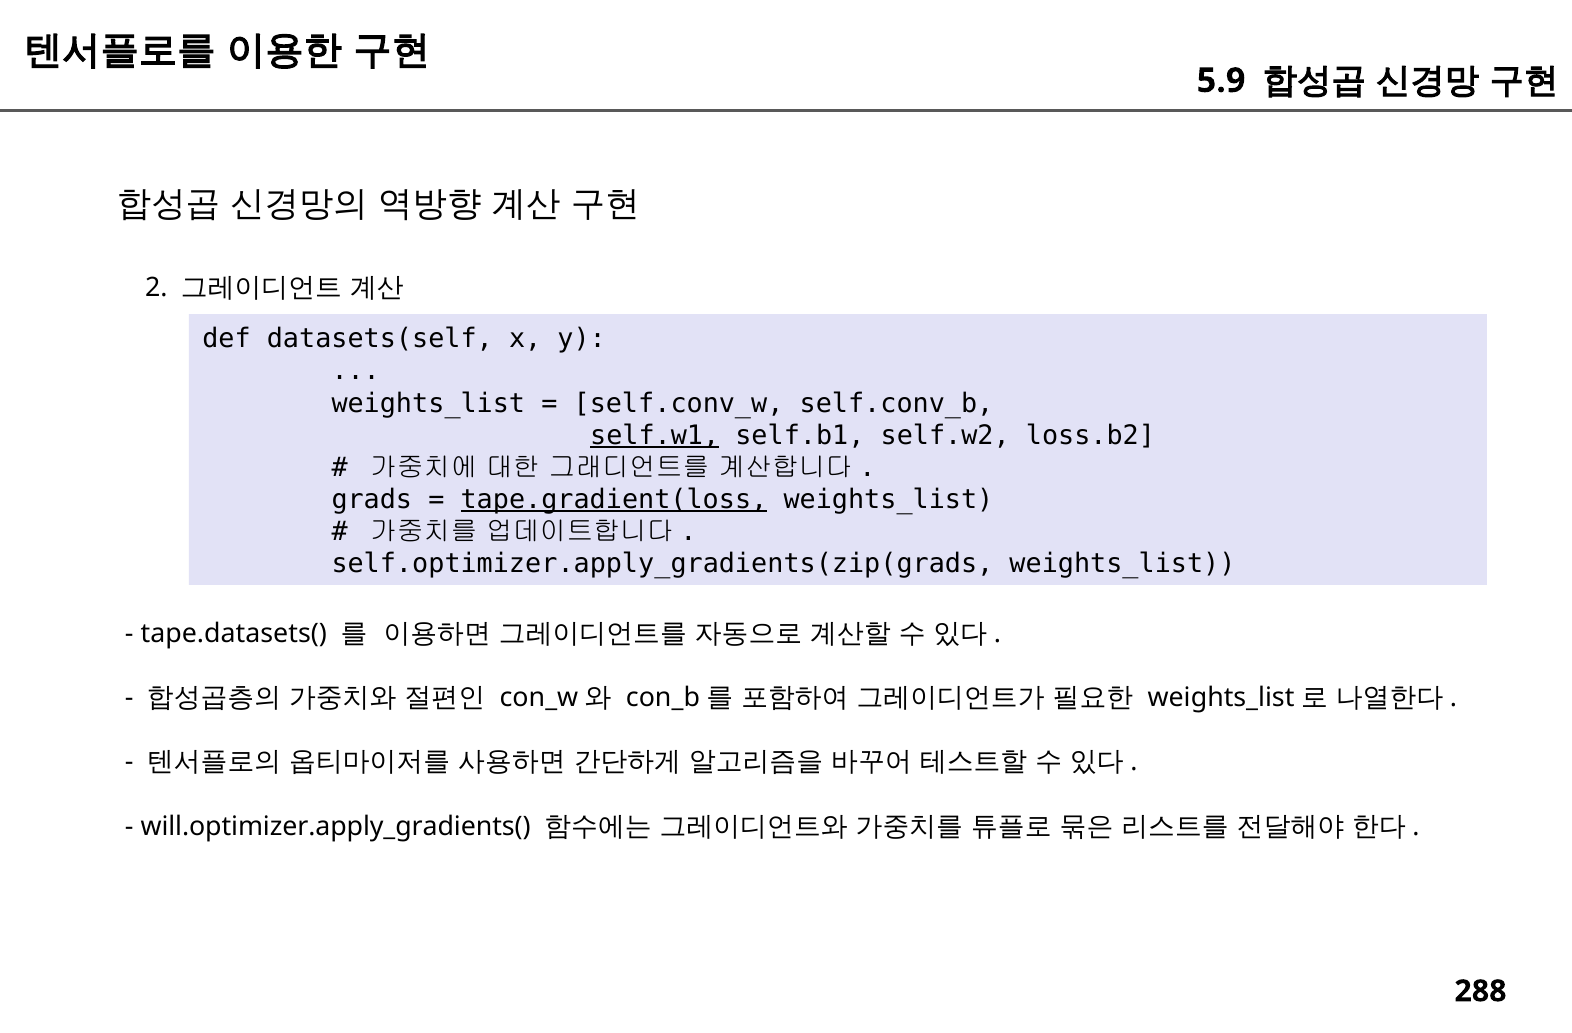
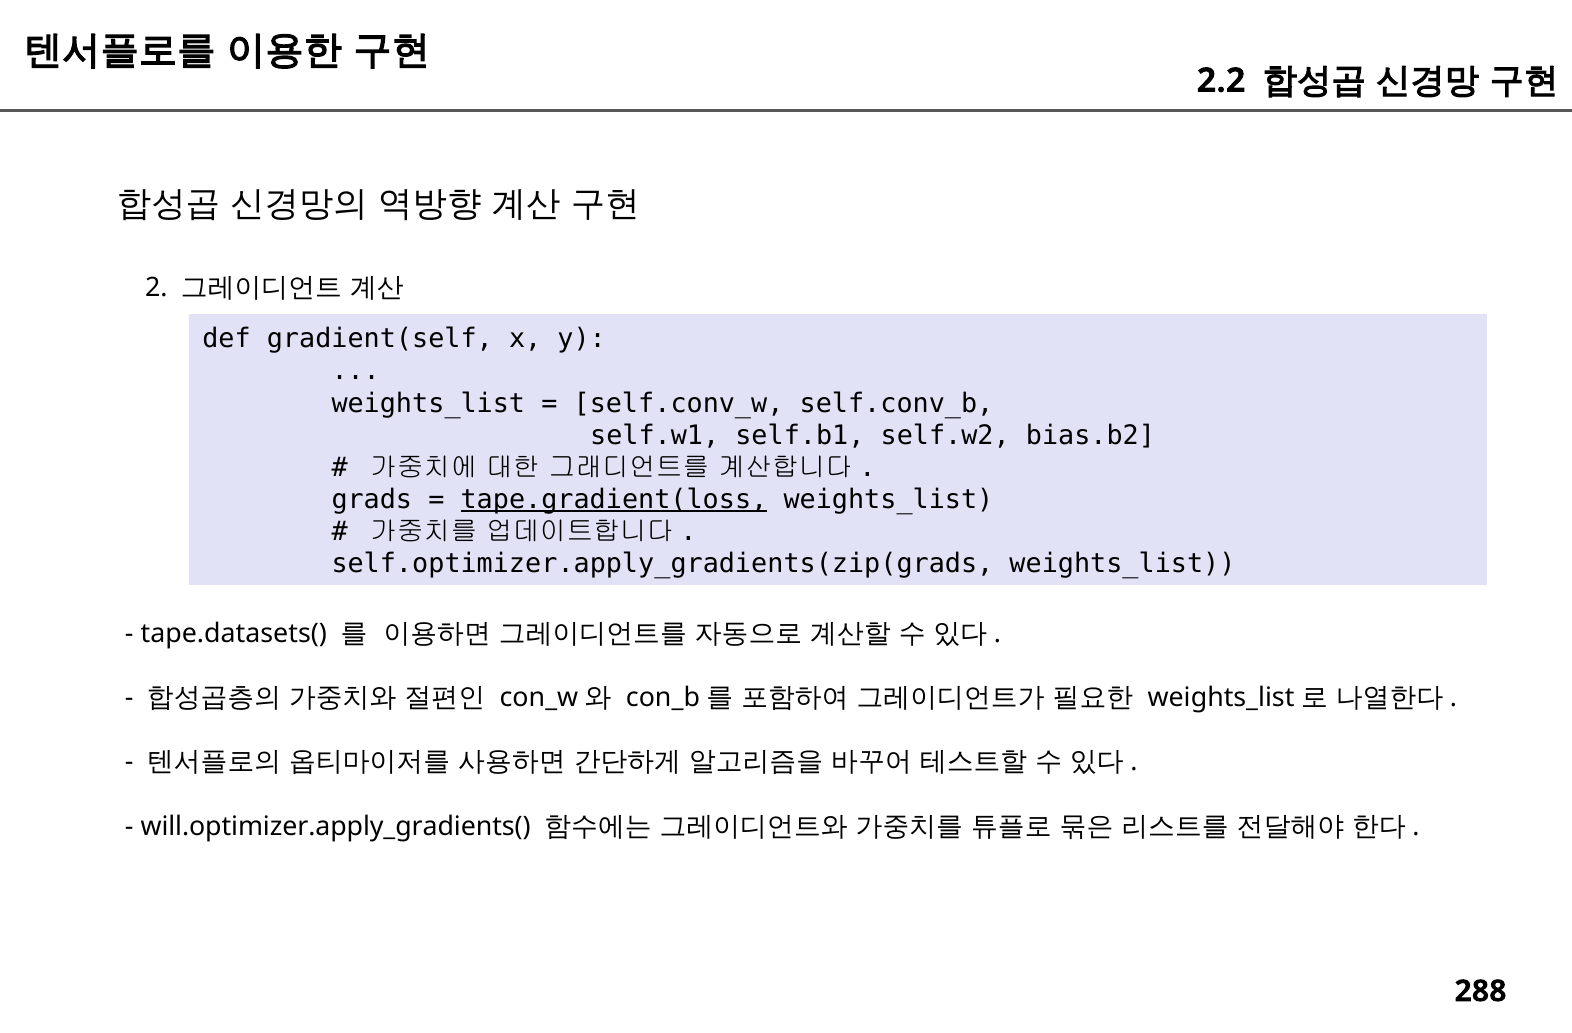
5.9: 5.9 -> 2.2
datasets(self: datasets(self -> gradient(self
self.w1 underline: present -> none
loss.b2: loss.b2 -> bias.b2
